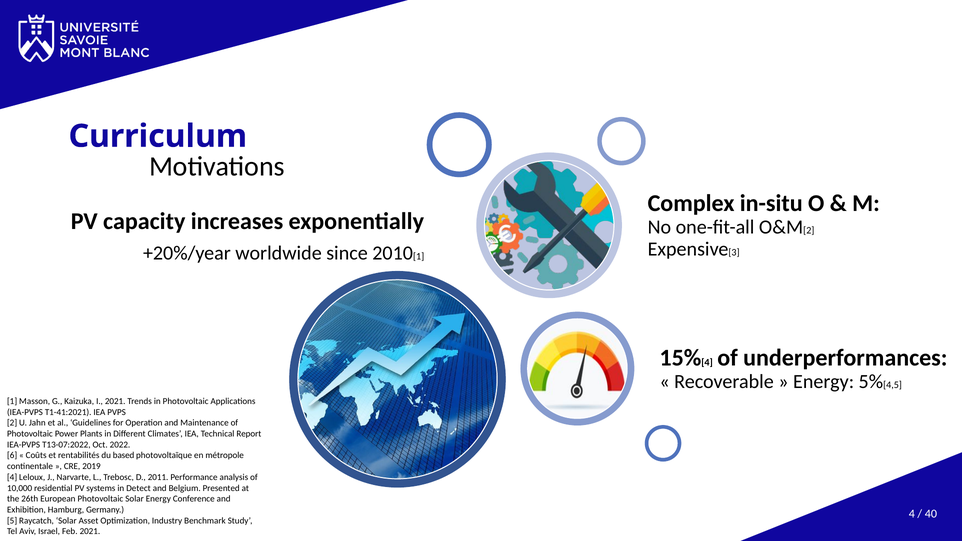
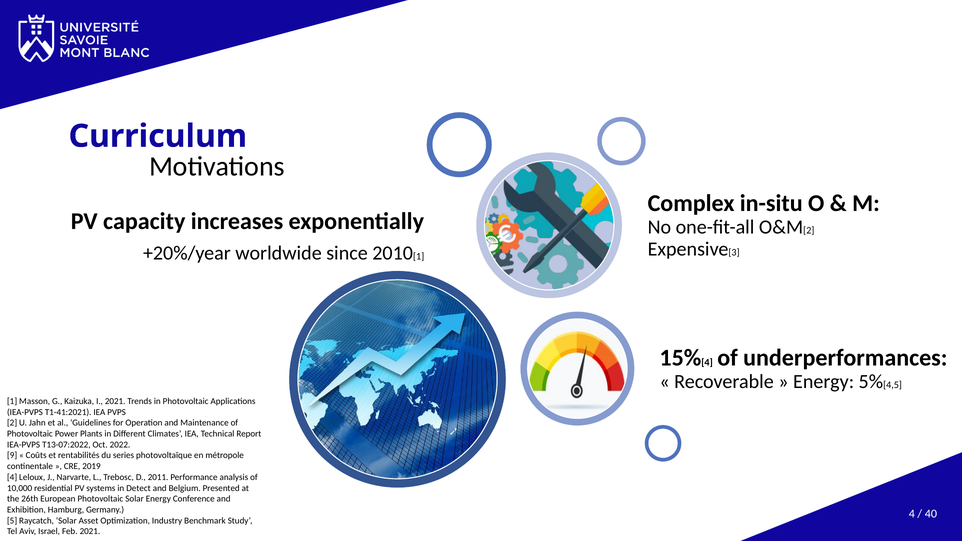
6: 6 -> 9
based: based -> series
